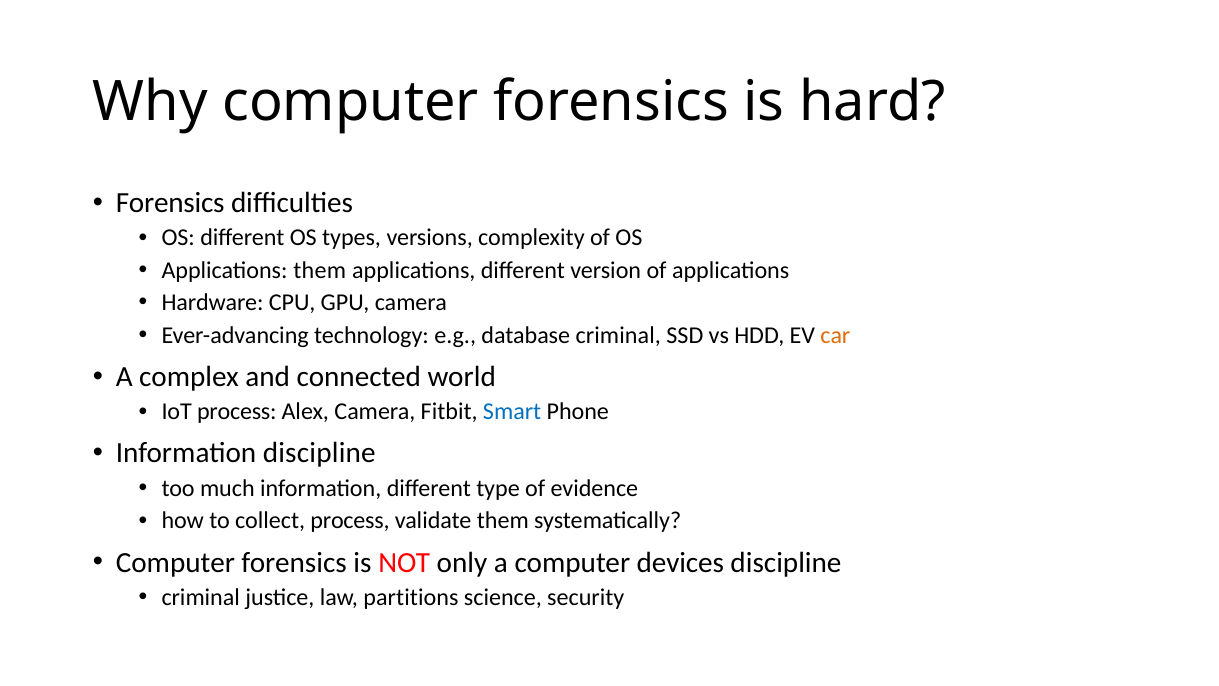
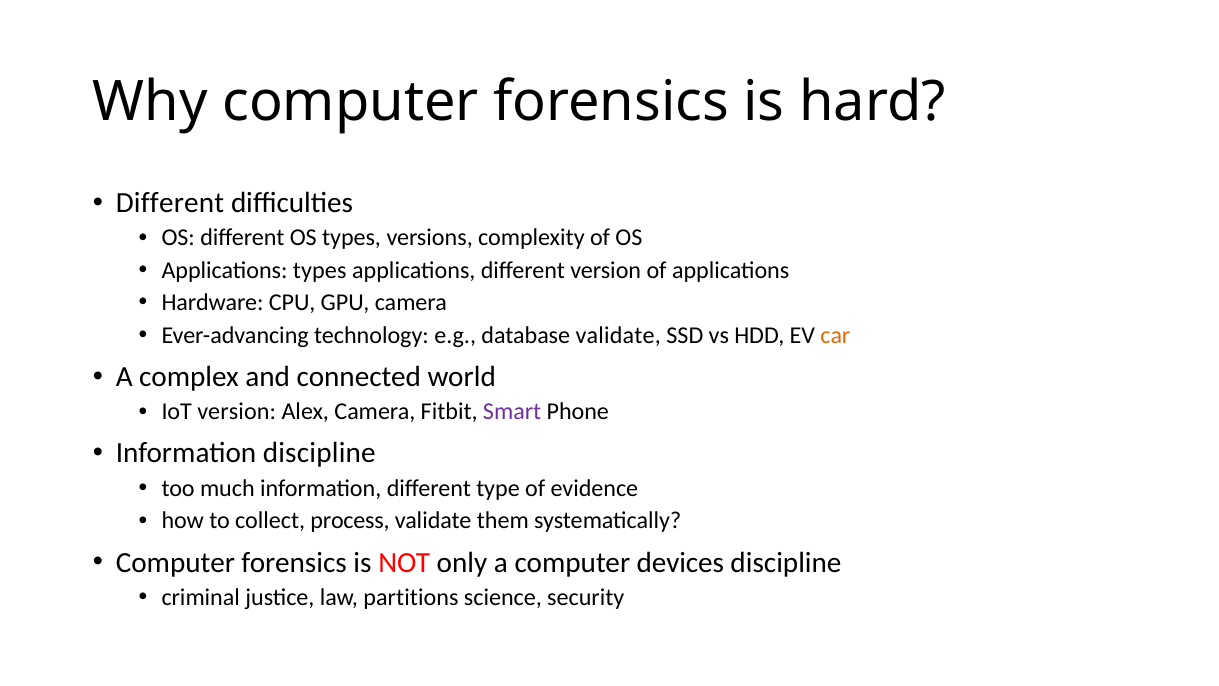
Forensics at (170, 203): Forensics -> Different
Applications them: them -> types
database criminal: criminal -> validate
IoT process: process -> version
Smart colour: blue -> purple
